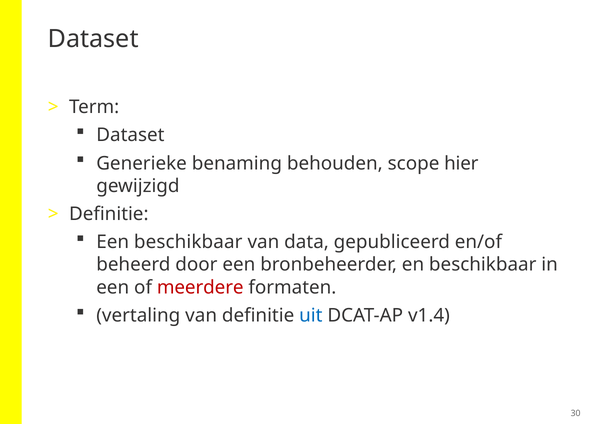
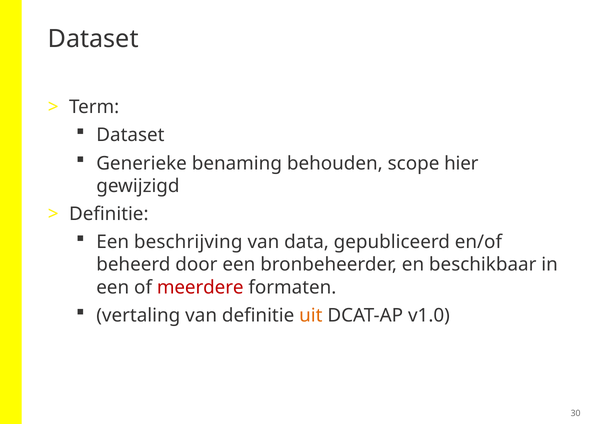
Een beschikbaar: beschikbaar -> beschrijving
uit colour: blue -> orange
v1.4: v1.4 -> v1.0
